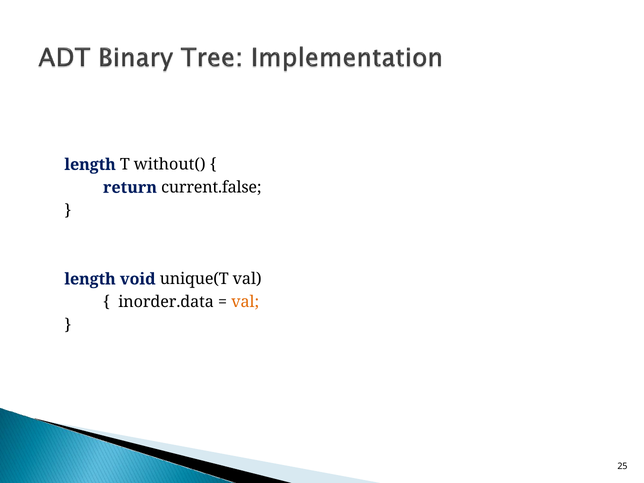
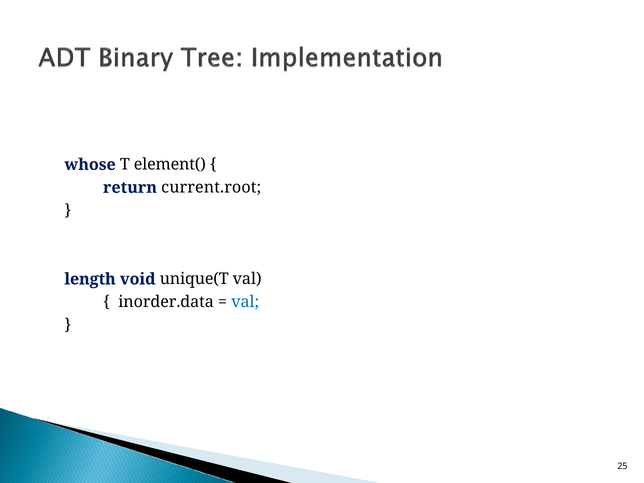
length at (90, 165): length -> whose
without(: without( -> element(
current.false: current.false -> current.root
val at (245, 302) colour: orange -> blue
